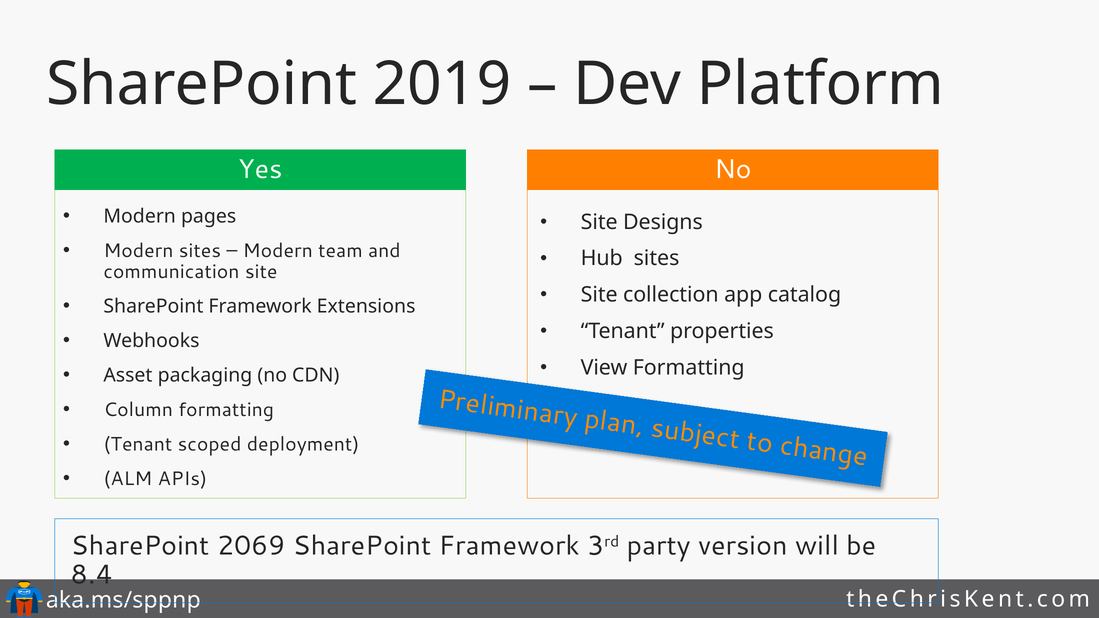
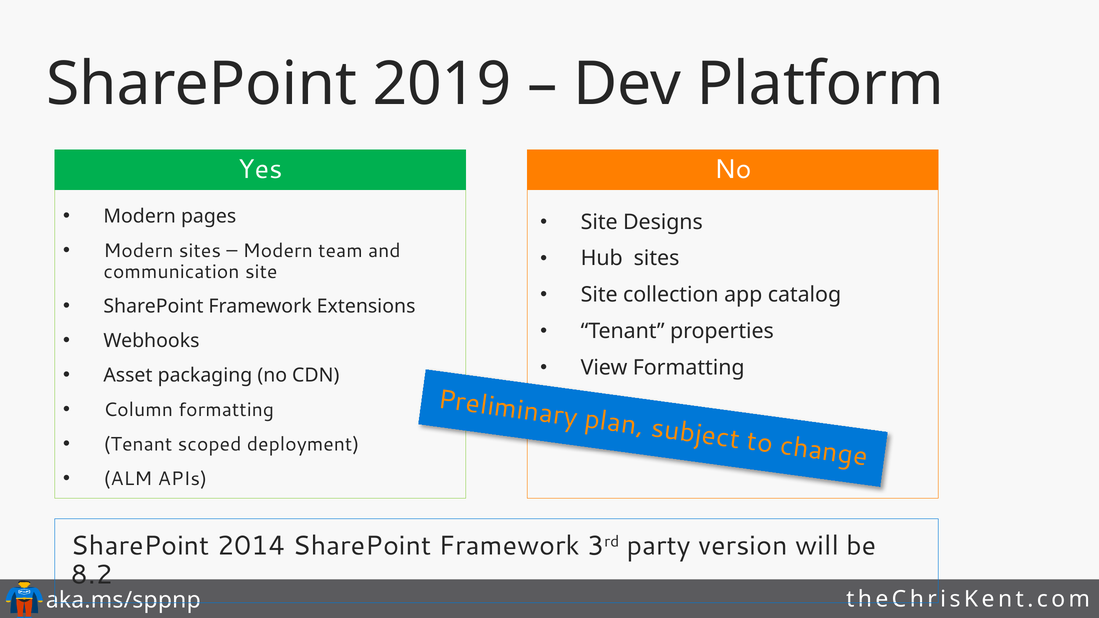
2069: 2069 -> 2014
8.4: 8.4 -> 8.2
